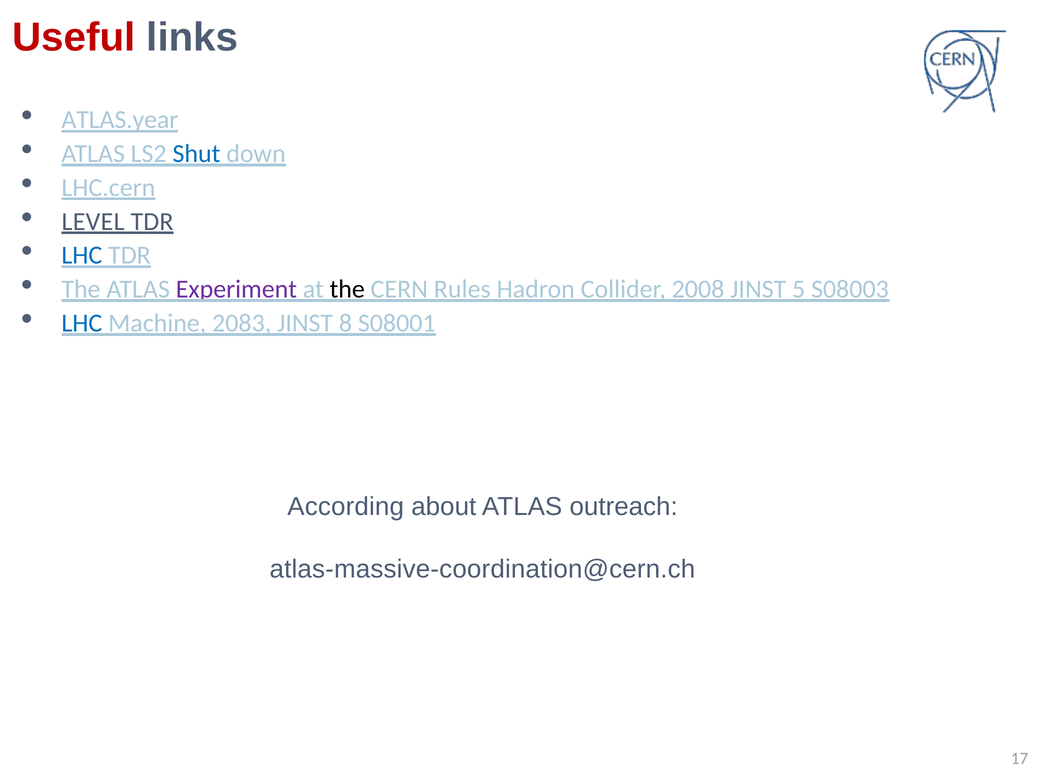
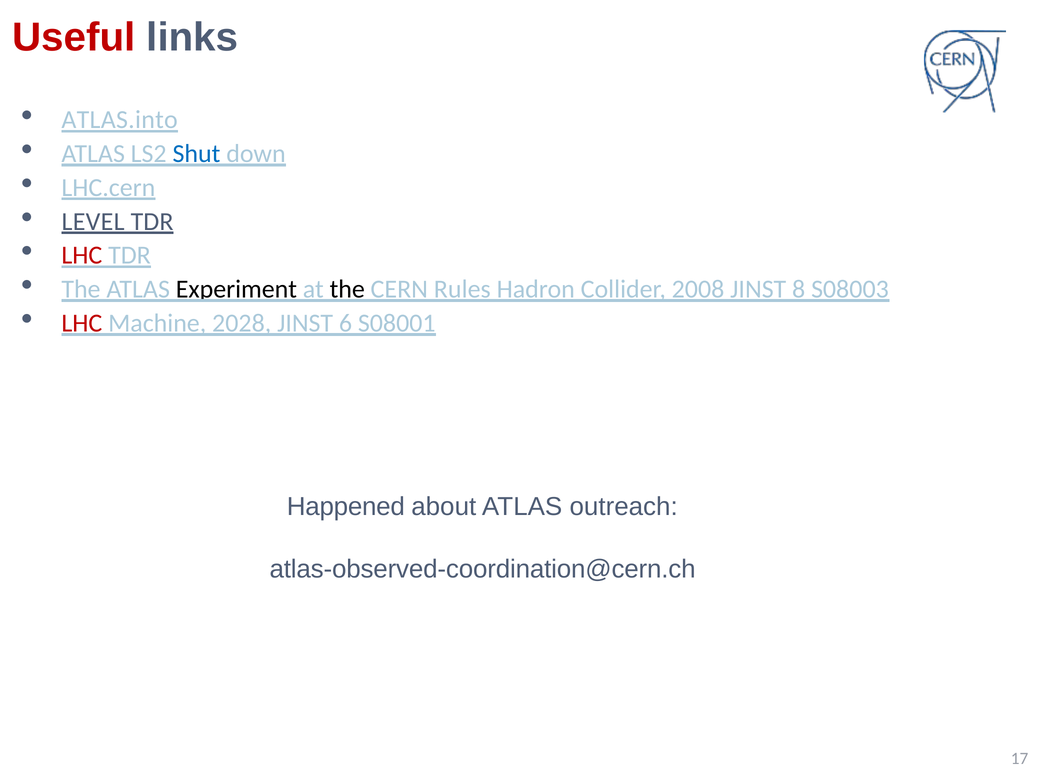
ATLAS.year: ATLAS.year -> ATLAS.into
LHC at (82, 255) colour: blue -> red
Experiment colour: purple -> black
5: 5 -> 8
LHC at (82, 323) colour: blue -> red
2083: 2083 -> 2028
8: 8 -> 6
According: According -> Happened
atlas-massive-coordination@cern.ch: atlas-massive-coordination@cern.ch -> atlas-observed-coordination@cern.ch
